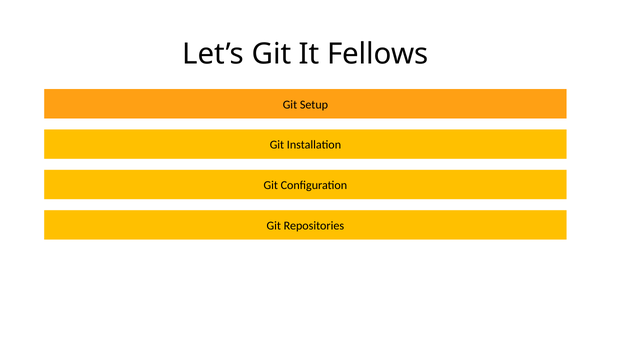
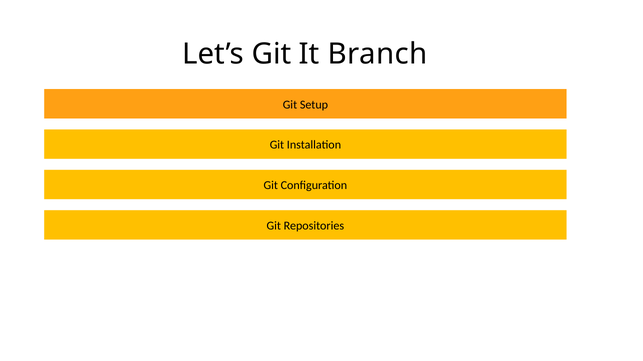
Fellows: Fellows -> Branch
